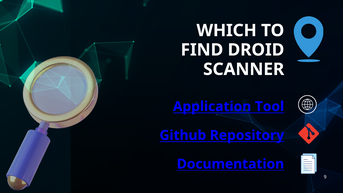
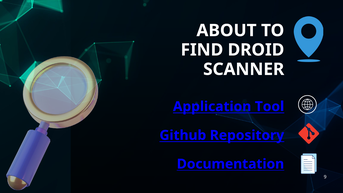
WHICH: WHICH -> ABOUT
